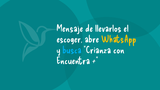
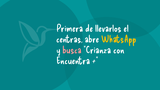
Mensaje: Mensaje -> Primera
escoger: escoger -> centras
busca colour: light blue -> pink
